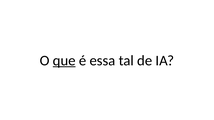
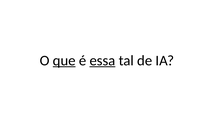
essa underline: none -> present
